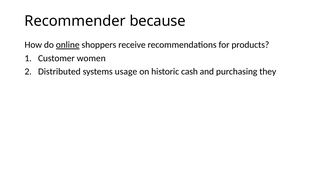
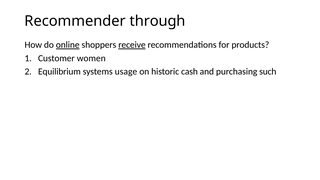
because: because -> through
receive underline: none -> present
Distributed: Distributed -> Equilibrium
they: they -> such
